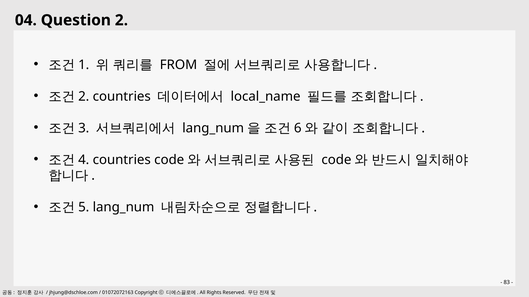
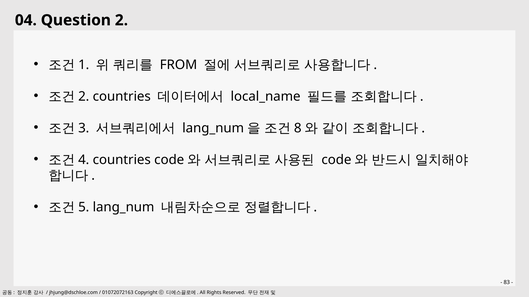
6: 6 -> 8
